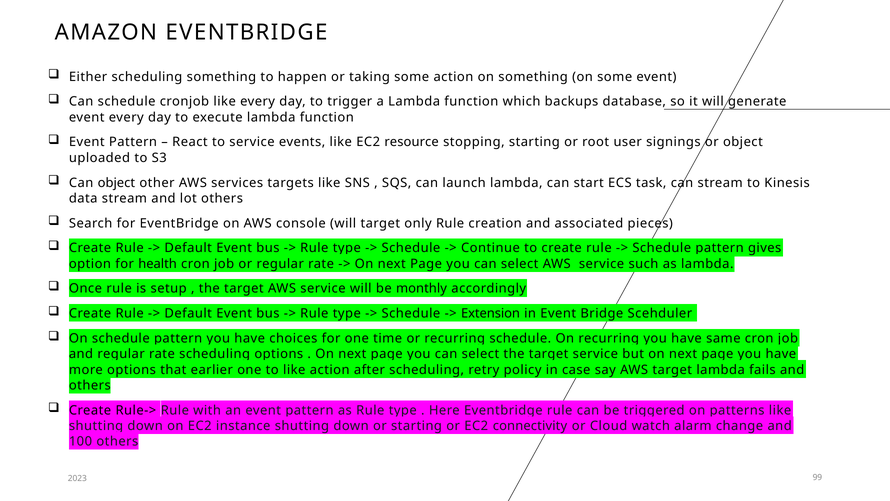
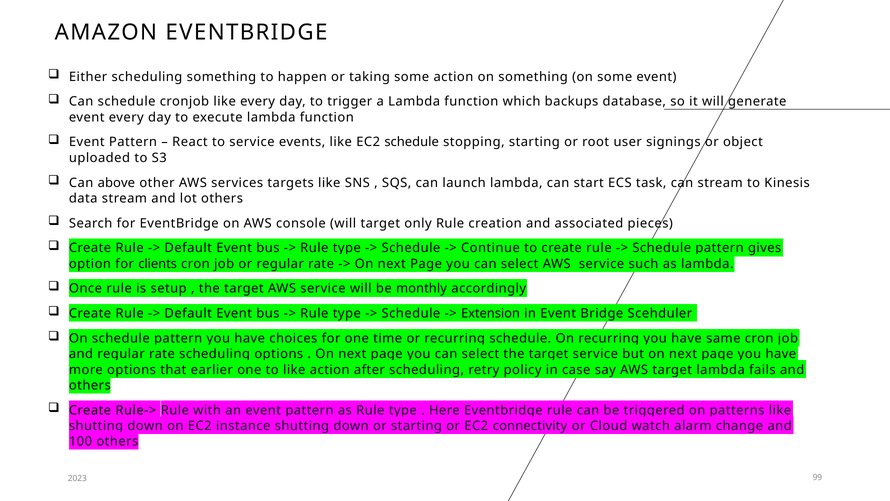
EC2 resource: resource -> schedule
Can object: object -> above
health: health -> clients
